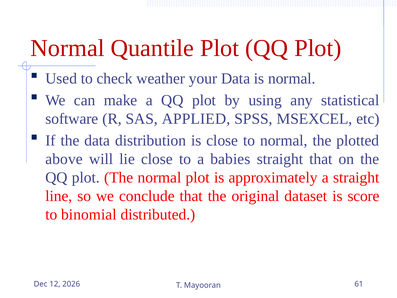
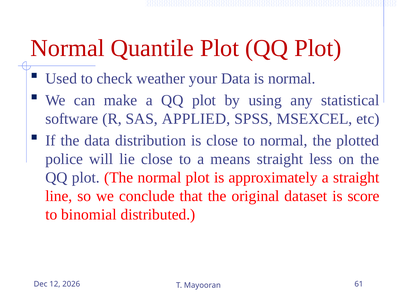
above: above -> police
babies: babies -> means
straight that: that -> less
